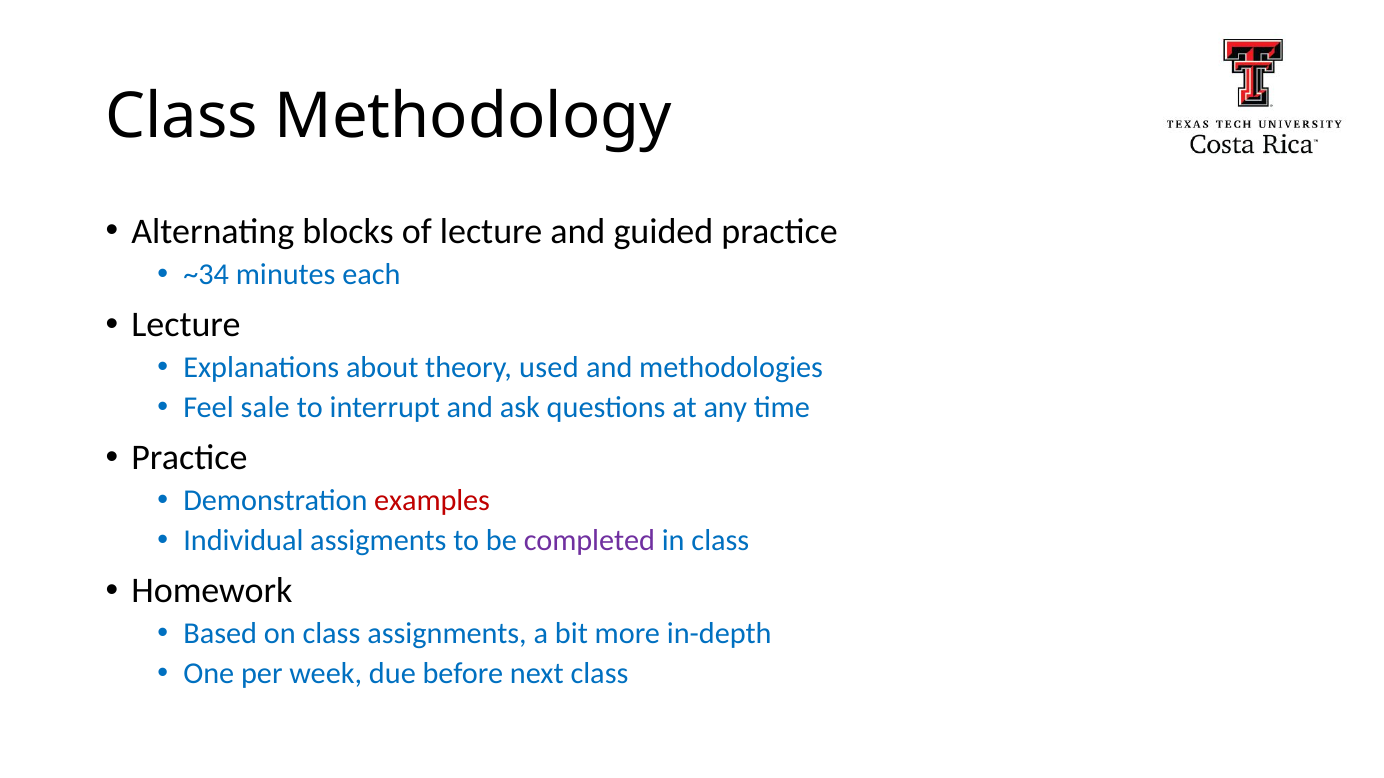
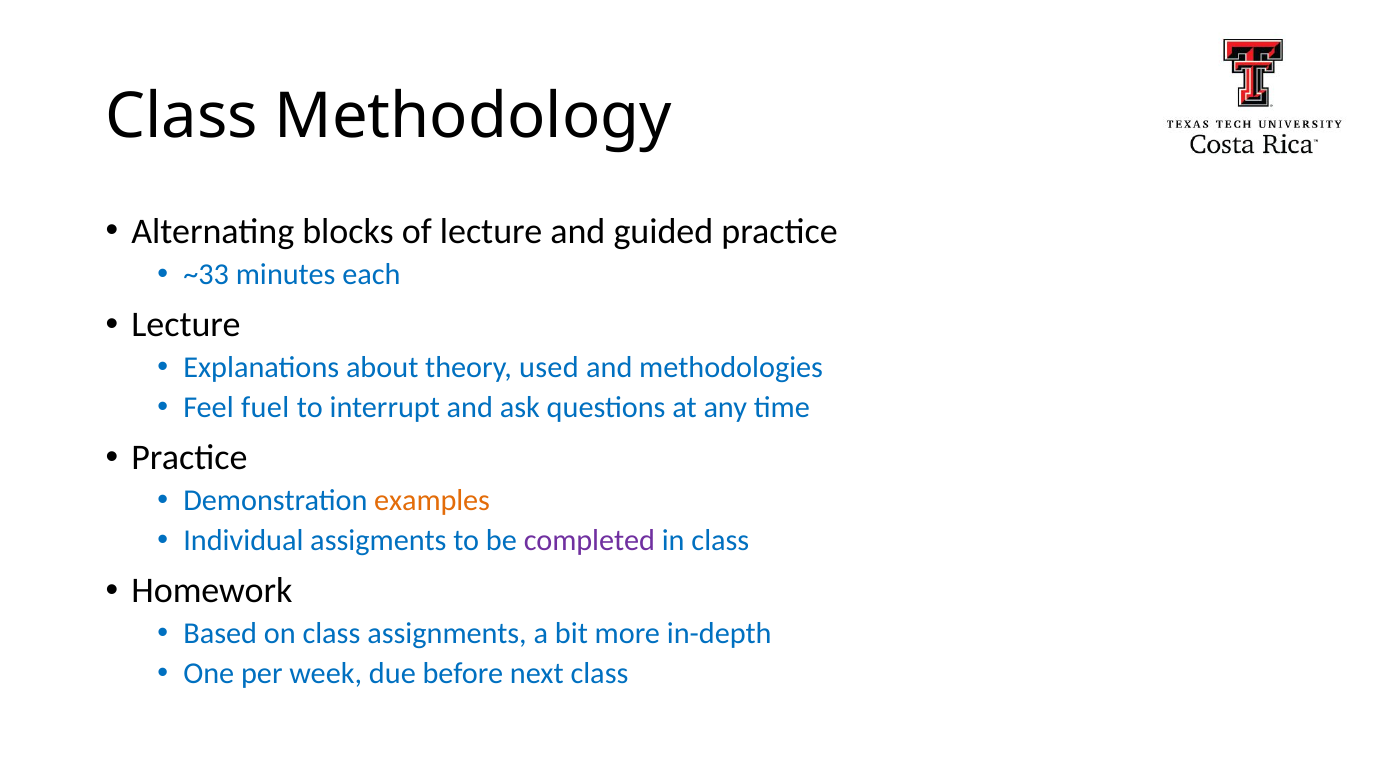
~34: ~34 -> ~33
sale: sale -> fuel
examples colour: red -> orange
